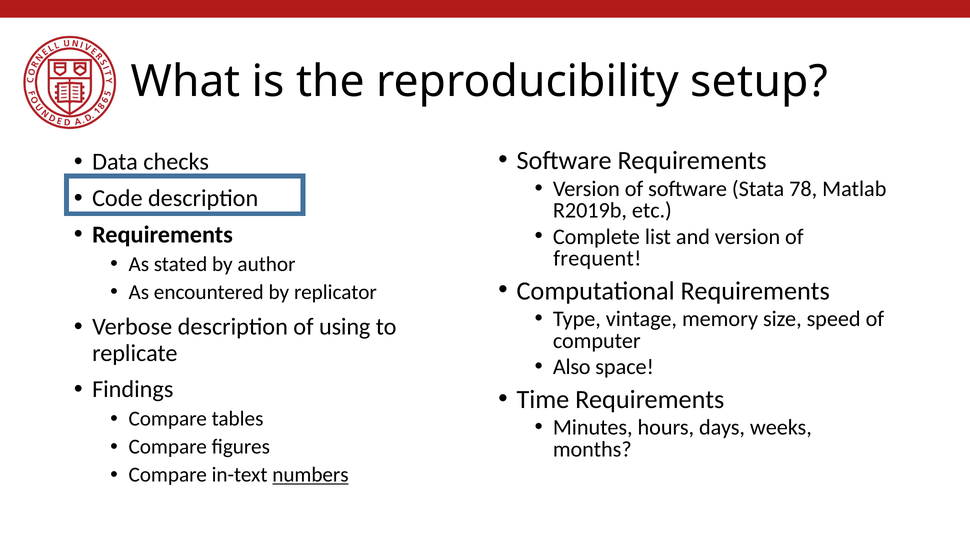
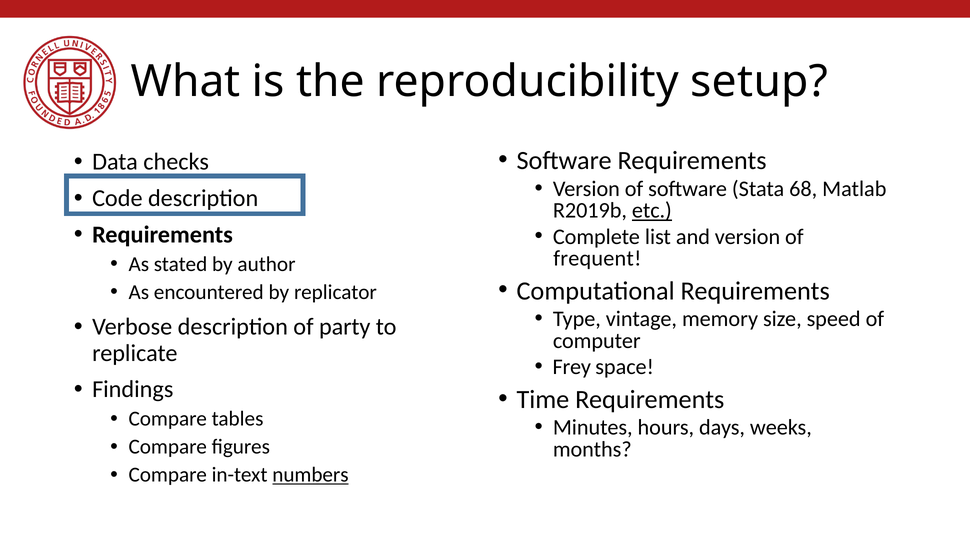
78: 78 -> 68
etc underline: none -> present
using: using -> party
Also: Also -> Frey
